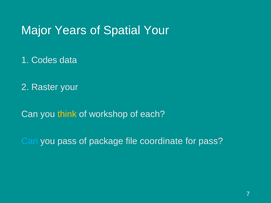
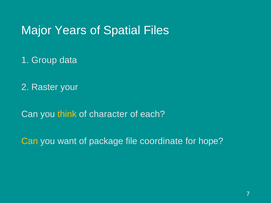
Spatial Your: Your -> Files
Codes: Codes -> Group
workshop: workshop -> character
Can at (30, 141) colour: light blue -> yellow
you pass: pass -> want
for pass: pass -> hope
